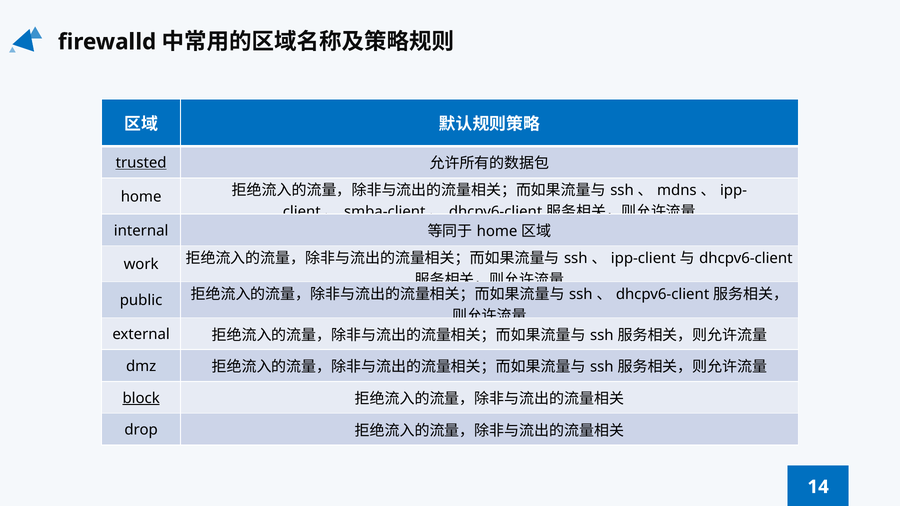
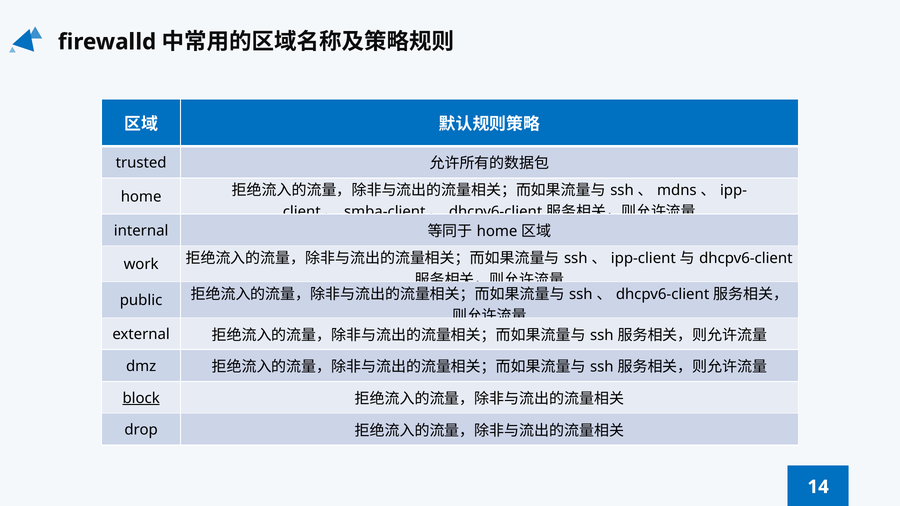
trusted underline: present -> none
